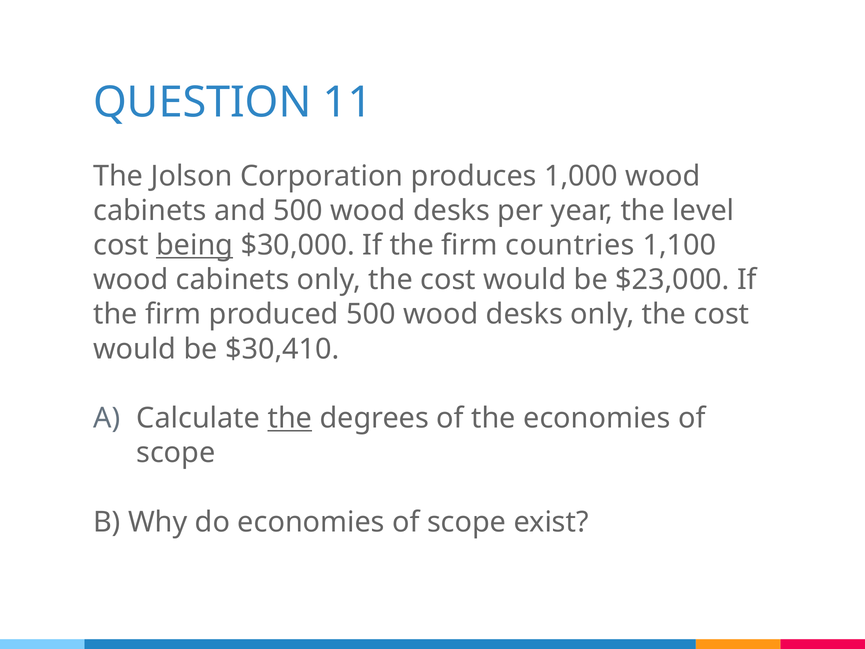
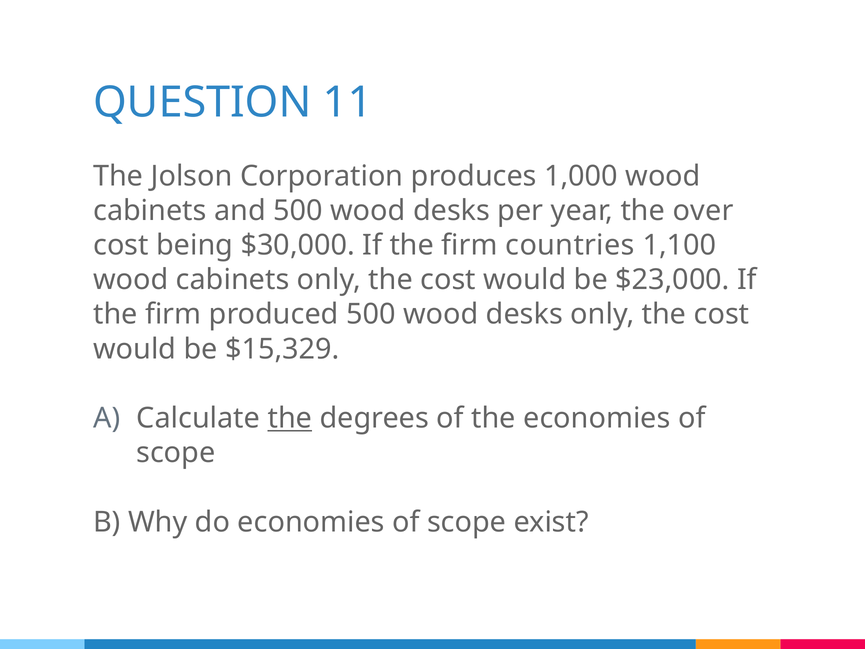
level: level -> over
being underline: present -> none
$30,410: $30,410 -> $15,329
